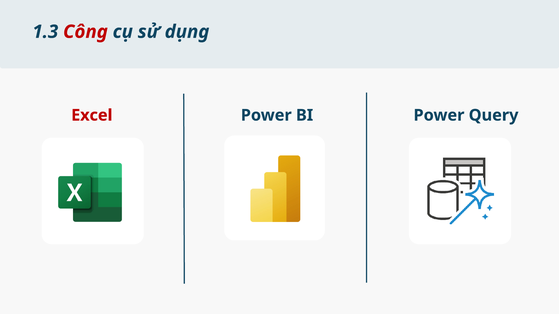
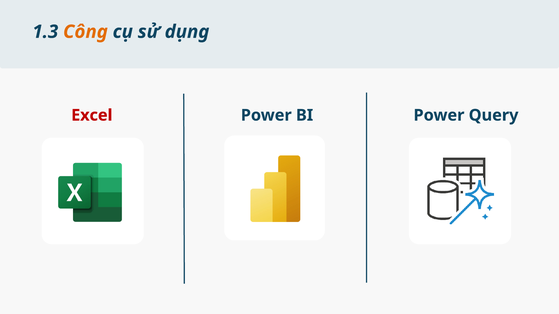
Công colour: red -> orange
